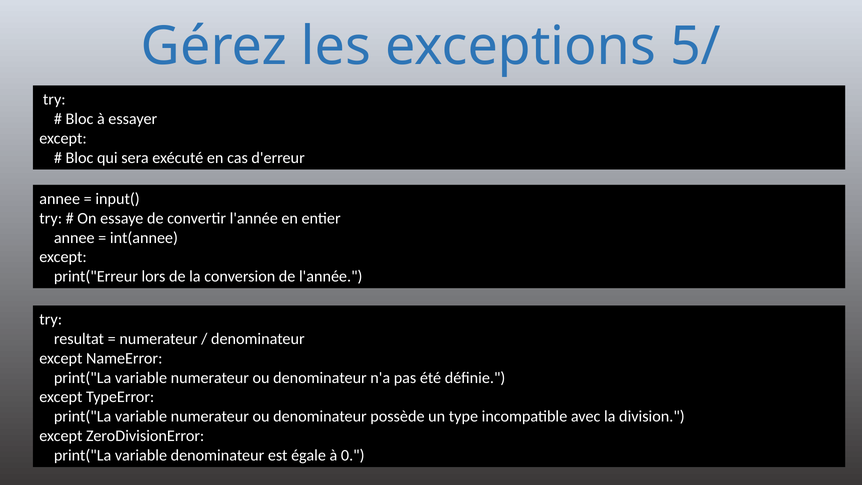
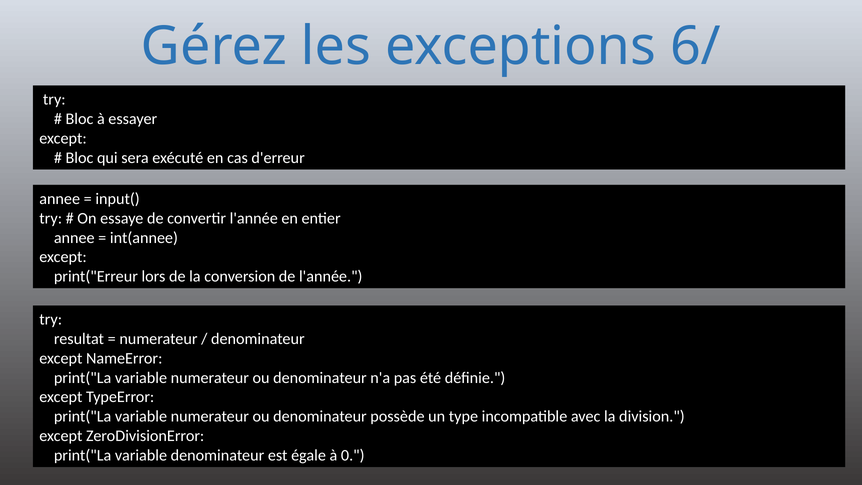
5/: 5/ -> 6/
